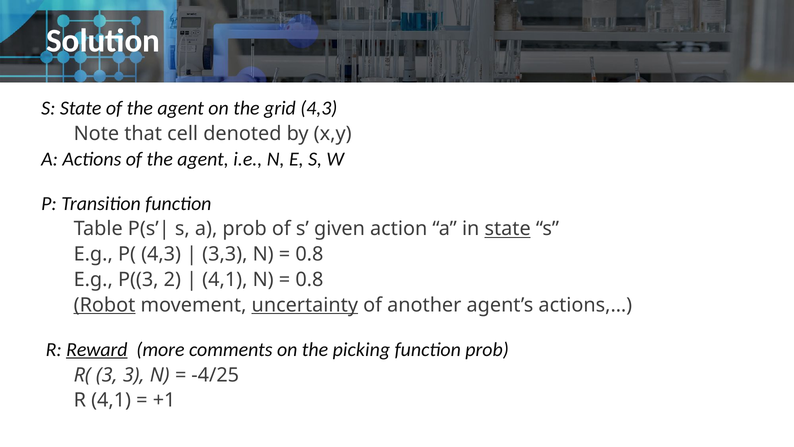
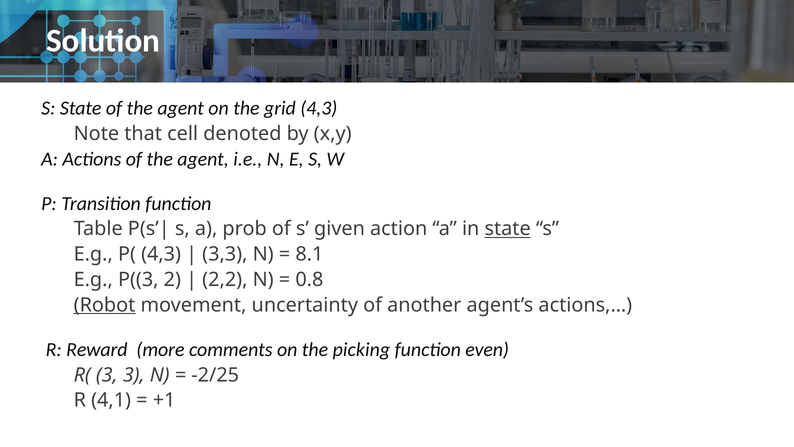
0.8 at (309, 254): 0.8 -> 8.1
4,1 at (225, 280): 4,1 -> 2,2
uncertainty underline: present -> none
Reward underline: present -> none
function prob: prob -> even
-4/25: -4/25 -> -2/25
